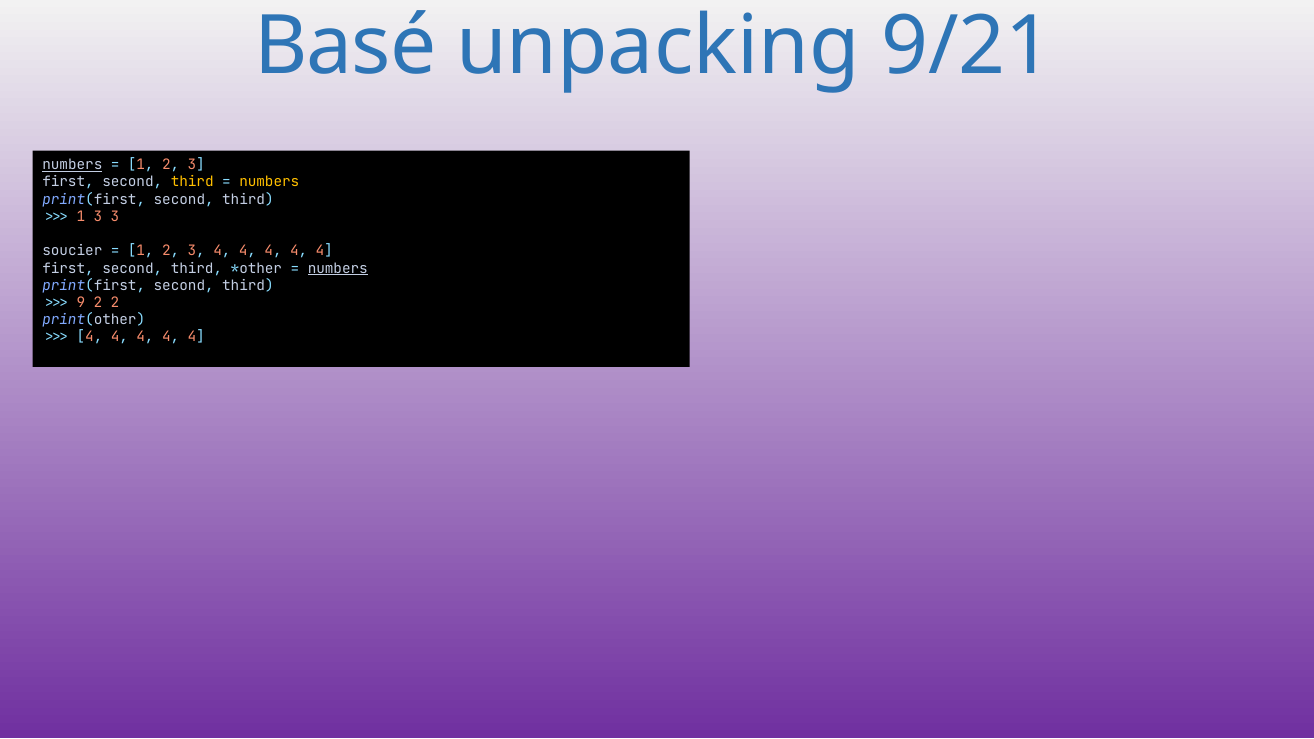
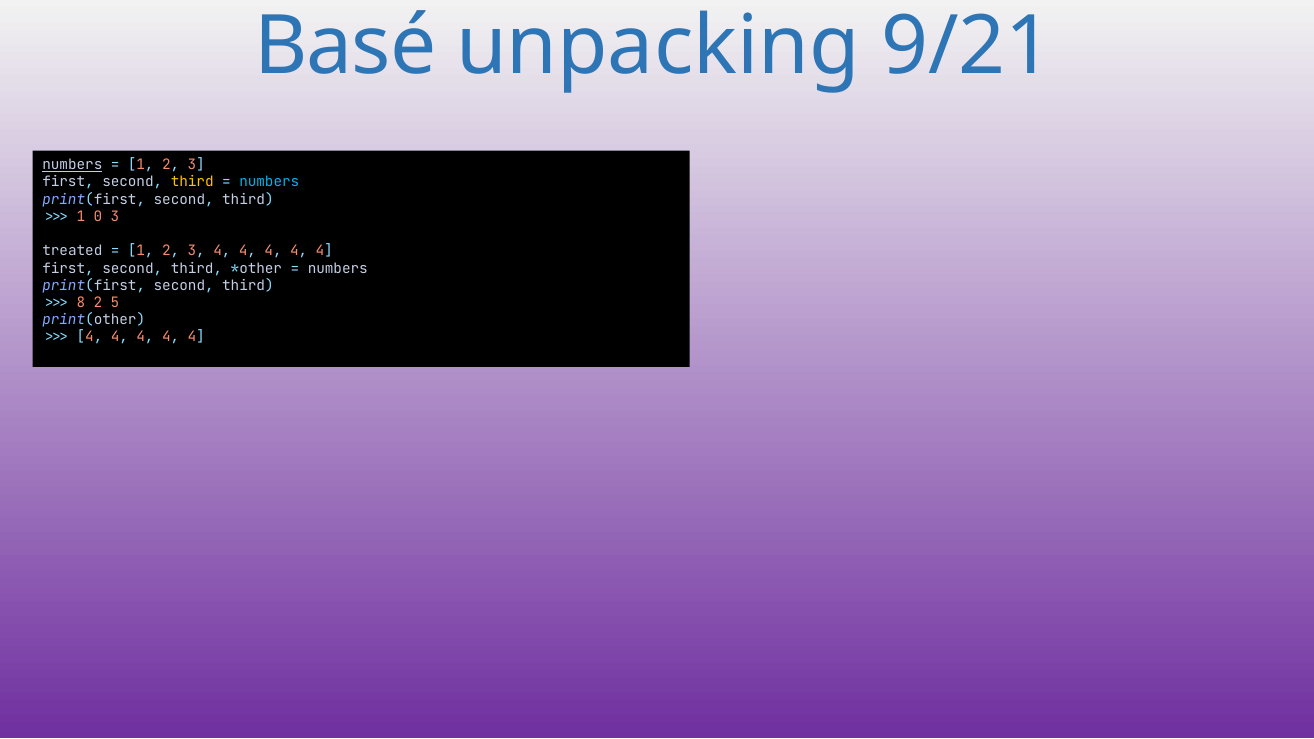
numbers at (269, 182) colour: yellow -> light blue
1 3: 3 -> 0
soucier: soucier -> treated
numbers at (338, 268) underline: present -> none
9: 9 -> 8
2 2: 2 -> 5
